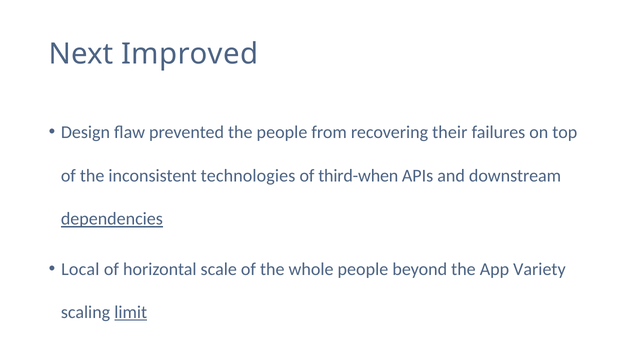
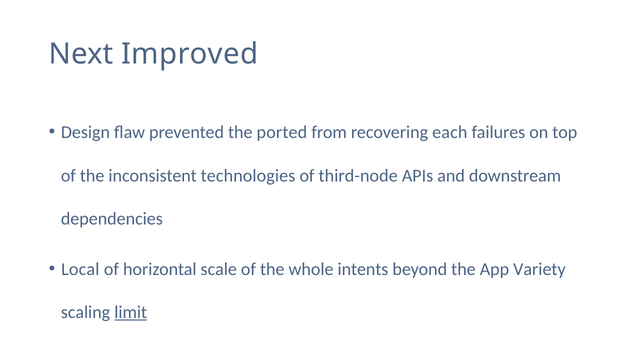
the people: people -> ported
their: their -> each
third-when: third-when -> third-node
dependencies underline: present -> none
whole people: people -> intents
